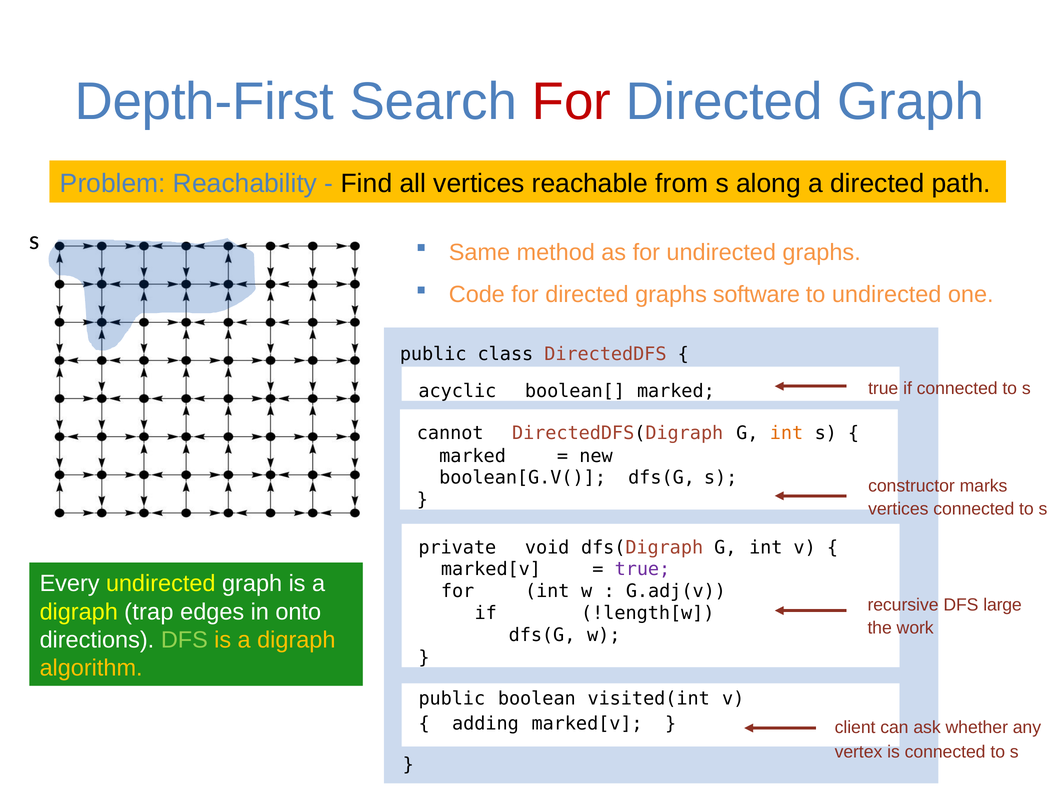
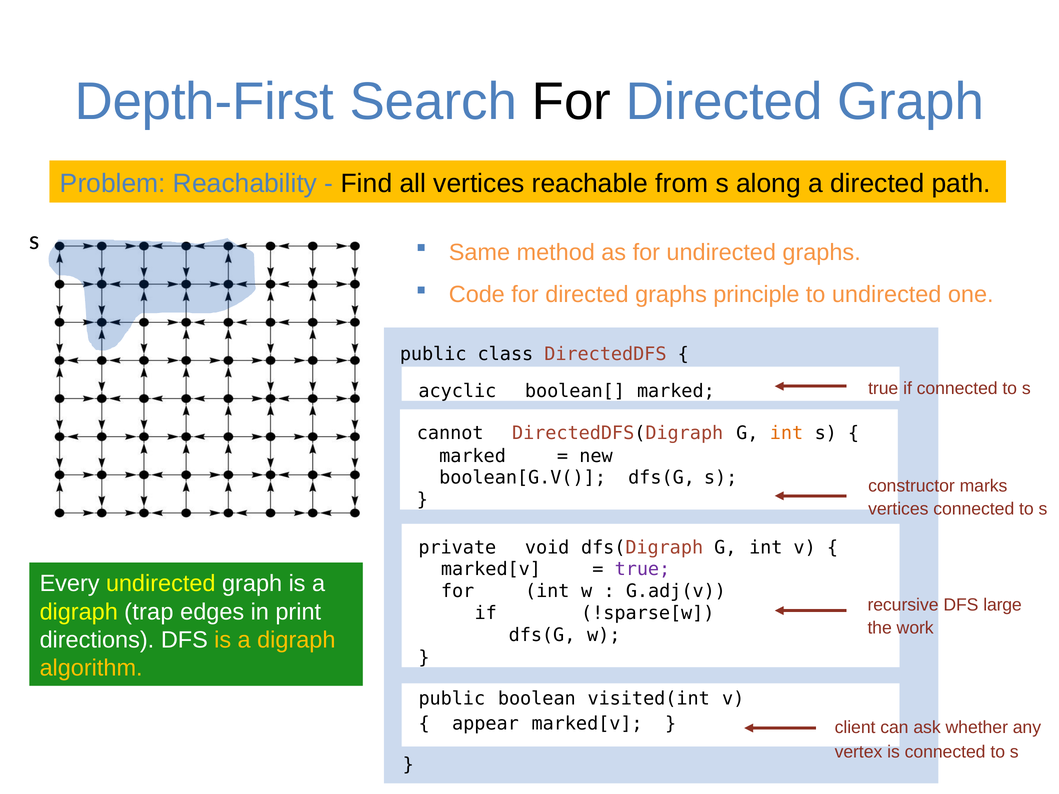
For at (571, 102) colour: red -> black
software: software -> principle
onto: onto -> print
!length[w: !length[w -> !sparse[w
DFS at (184, 640) colour: light green -> white
adding: adding -> appear
